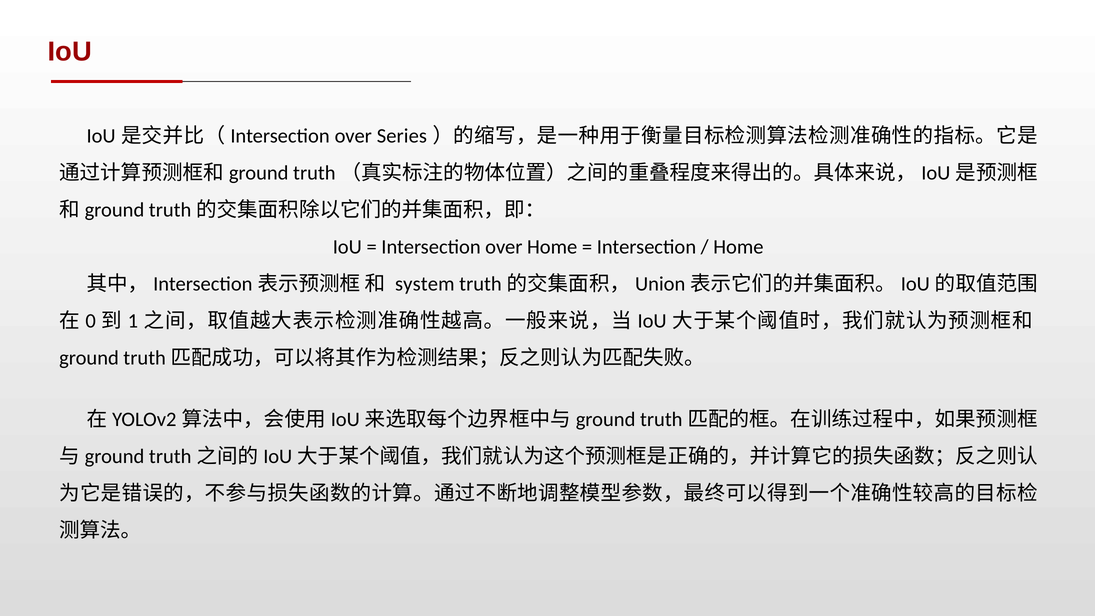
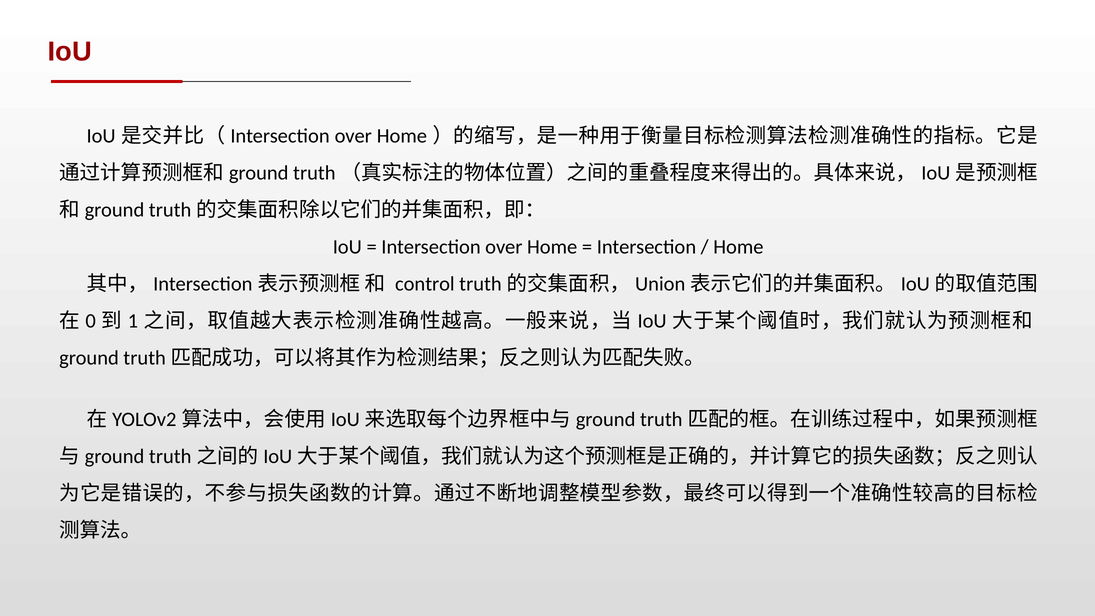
Series at (402, 136): Series -> Home
system: system -> control
